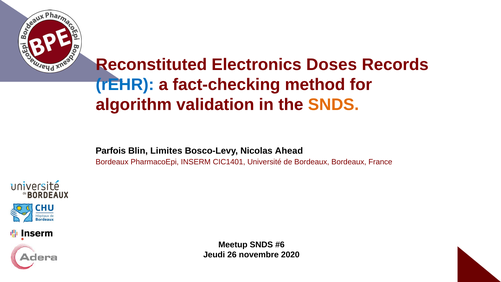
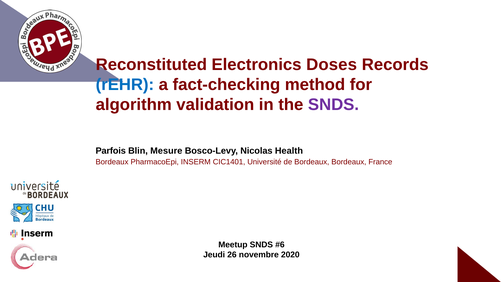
SNDS at (333, 105) colour: orange -> purple
Limites: Limites -> Mesure
Ahead: Ahead -> Health
